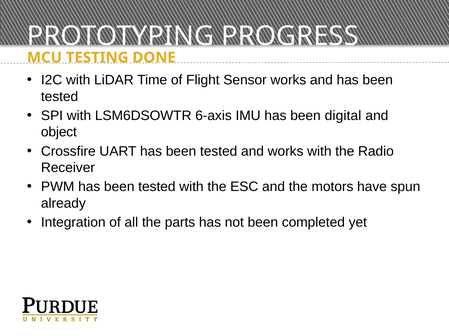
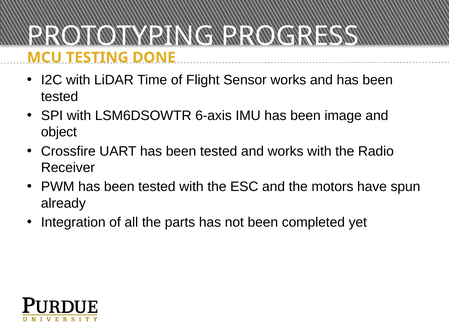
digital: digital -> image
